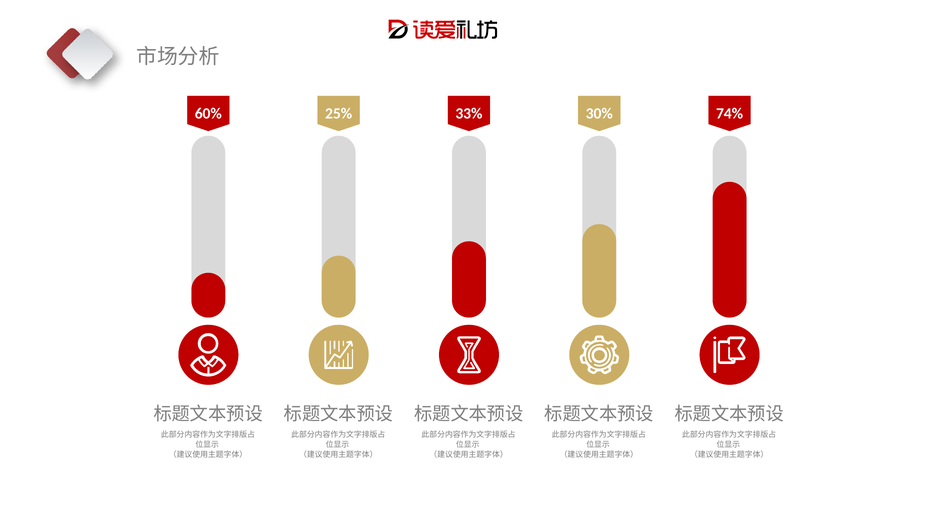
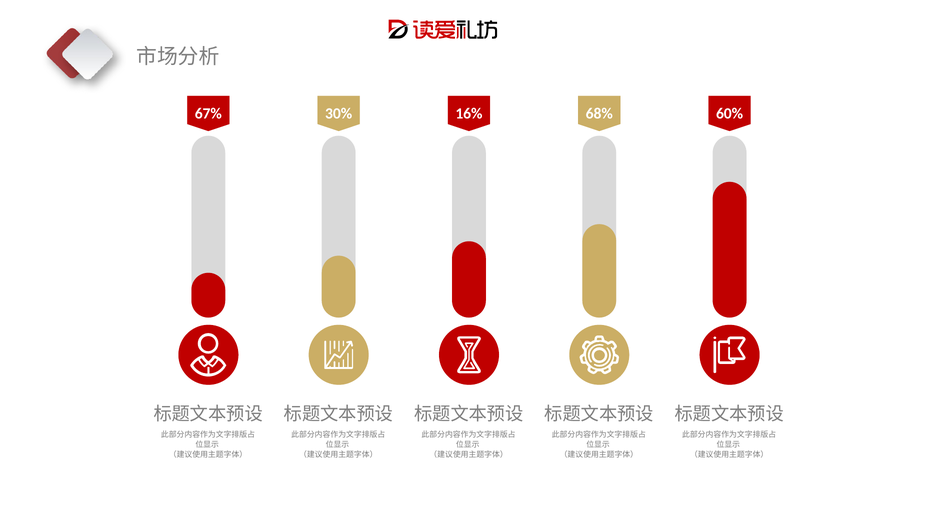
60%: 60% -> 67%
25%: 25% -> 30%
33%: 33% -> 16%
30%: 30% -> 68%
74%: 74% -> 60%
